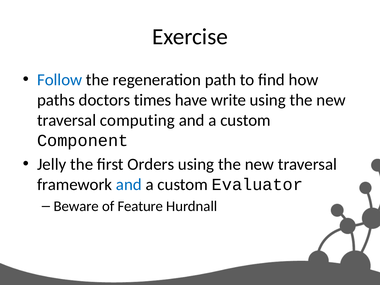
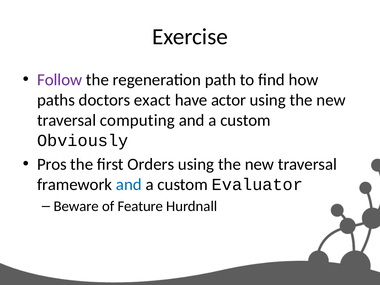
Follow colour: blue -> purple
times: times -> exact
write: write -> actor
Component: Component -> Obviously
Jelly: Jelly -> Pros
